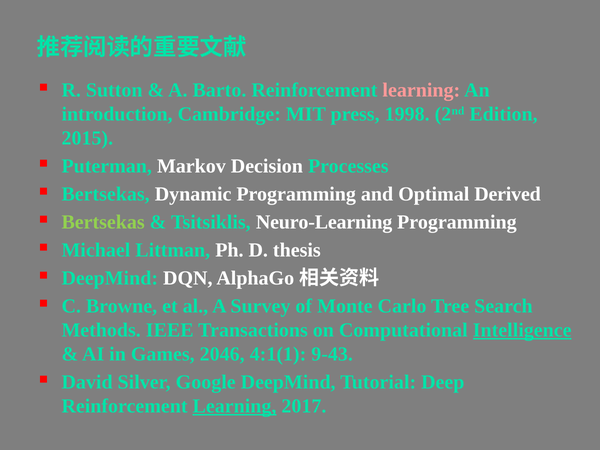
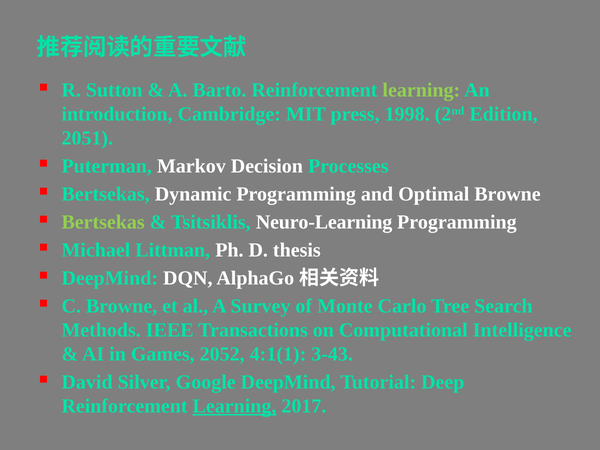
learning at (421, 90) colour: pink -> light green
2015: 2015 -> 2051
Optimal Derived: Derived -> Browne
Intelligence underline: present -> none
2046: 2046 -> 2052
9-43: 9-43 -> 3-43
